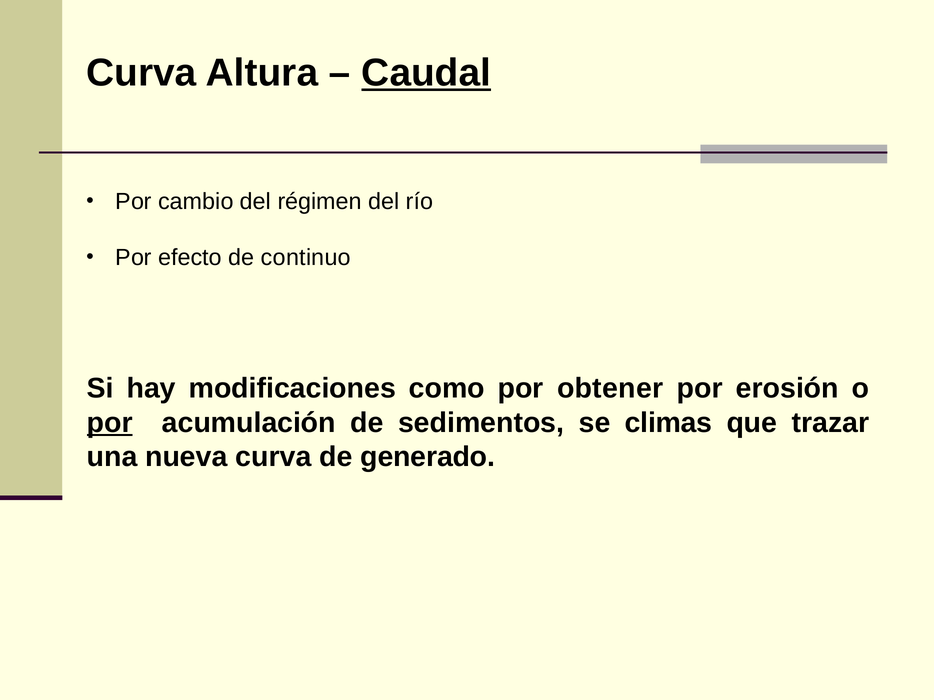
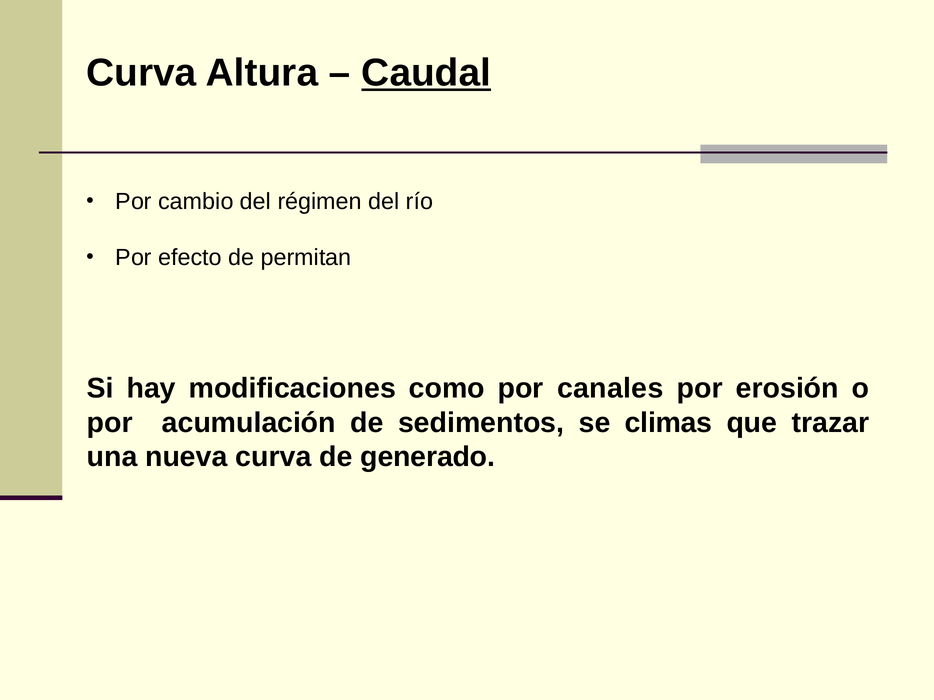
continuo: continuo -> permitan
obtener: obtener -> canales
por at (110, 423) underline: present -> none
